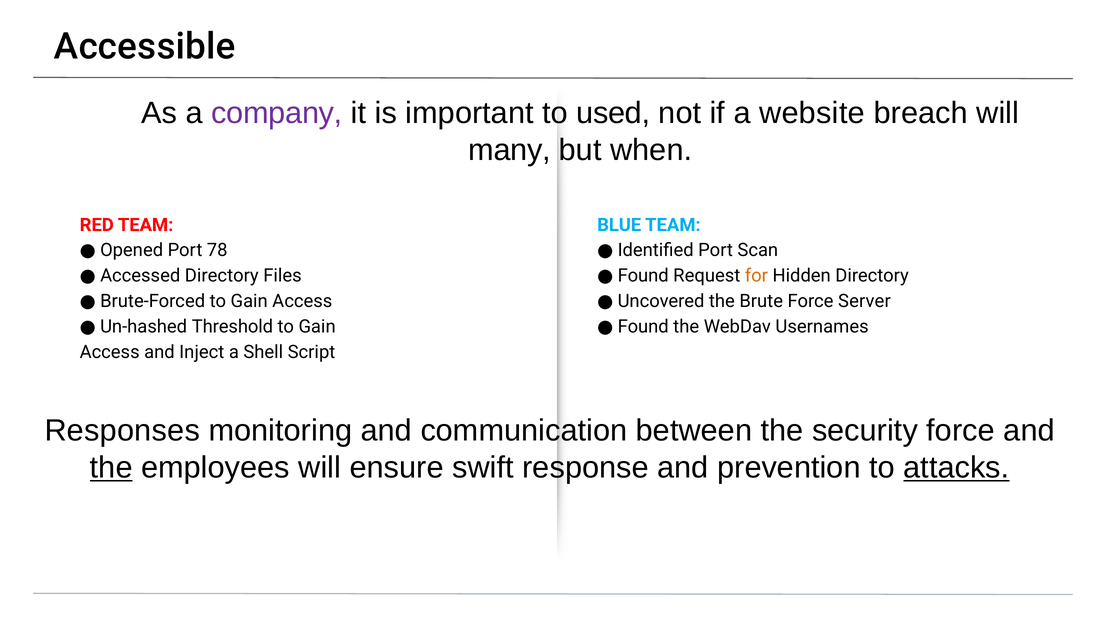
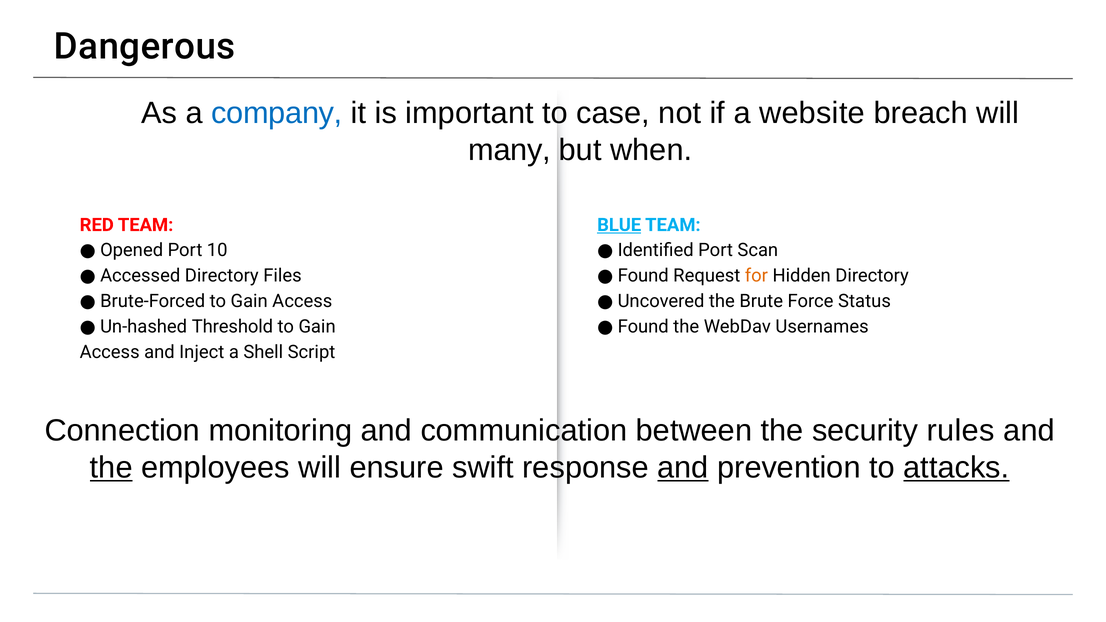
Accessible: Accessible -> Dangerous
company colour: purple -> blue
used: used -> case
BLUE underline: none -> present
78: 78 -> 10
Server: Server -> Status
Responses: Responses -> Connection
security force: force -> rules
and at (683, 468) underline: none -> present
